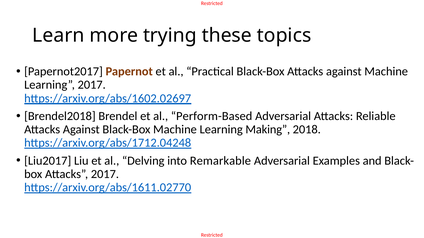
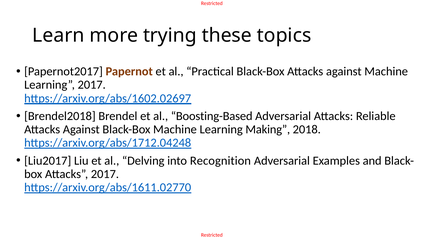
Perform-Based: Perform-Based -> Boosting-Based
Remarkable: Remarkable -> Recognition
